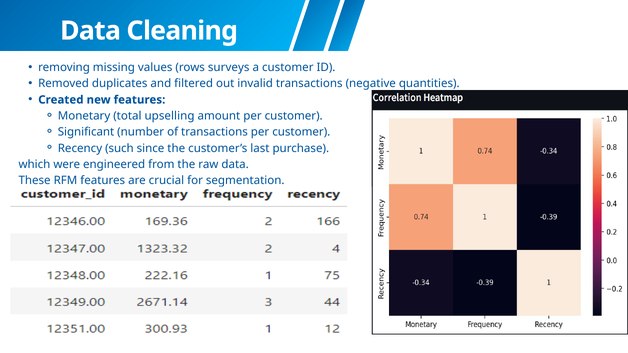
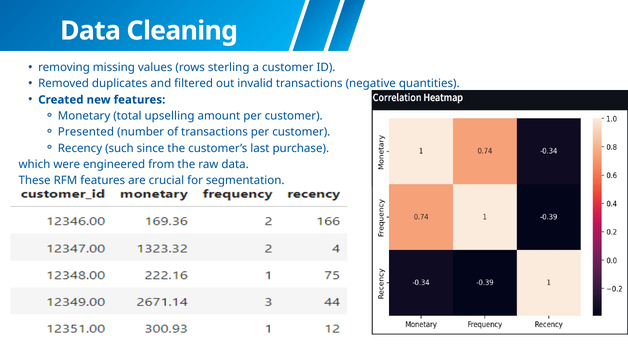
surveys: surveys -> sterling
Significant: Significant -> Presented
